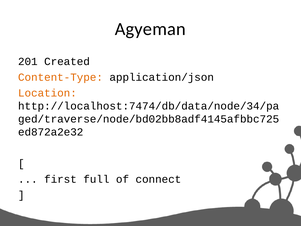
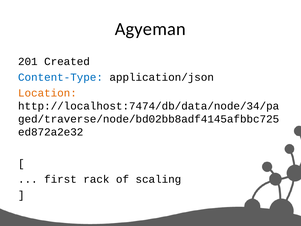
Content-Type colour: orange -> blue
full: full -> rack
connect: connect -> scaling
